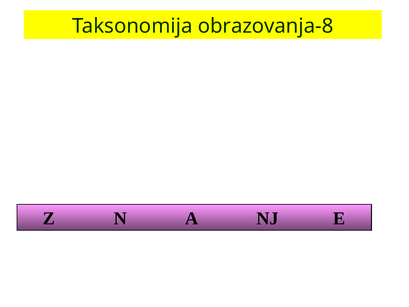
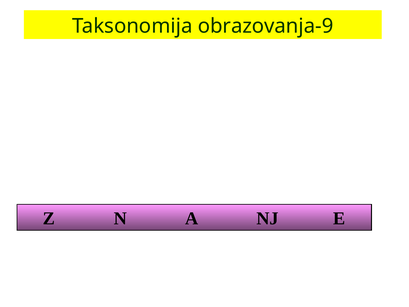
obrazovanja-8: obrazovanja-8 -> obrazovanja-9
